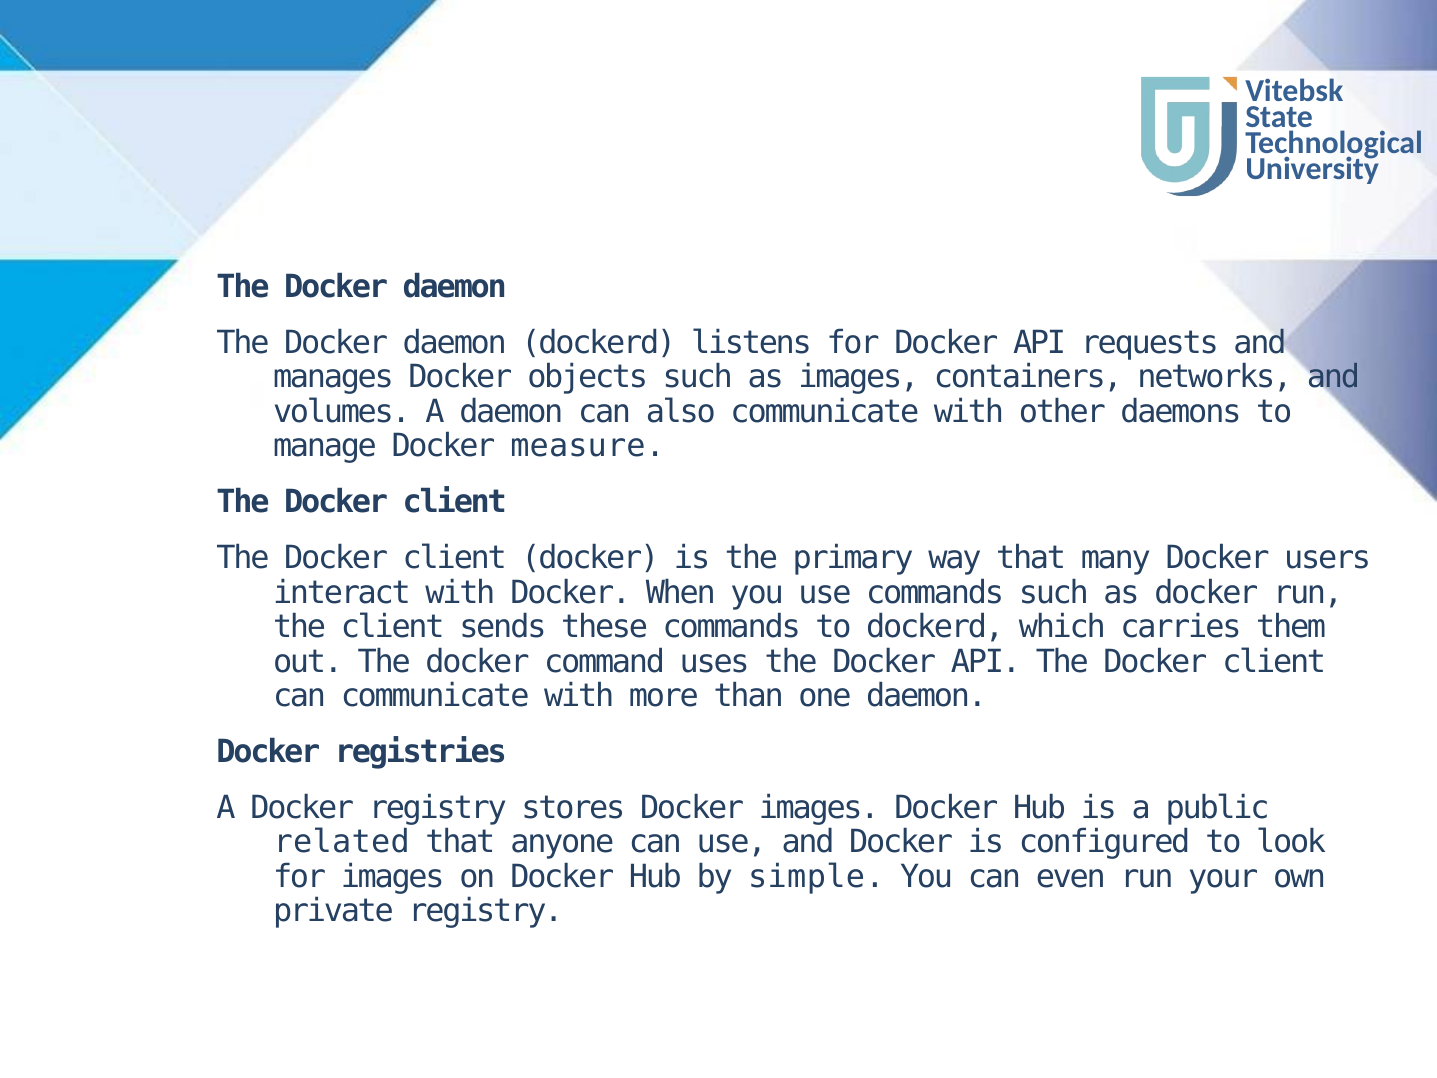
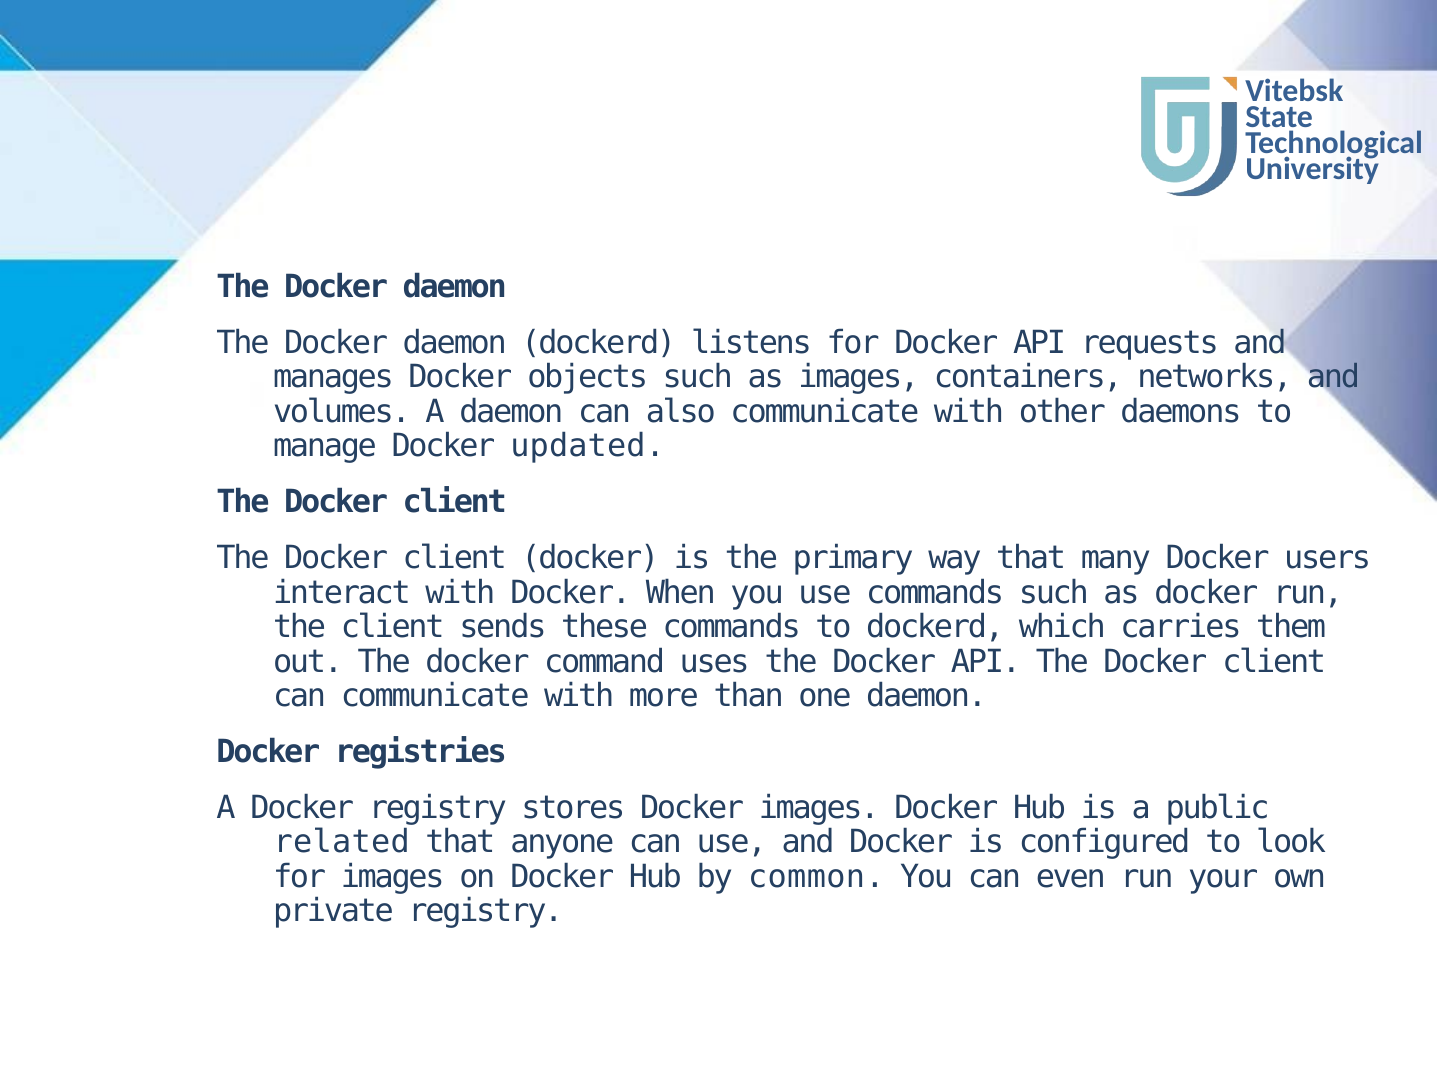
measure: measure -> updated
simple: simple -> common
